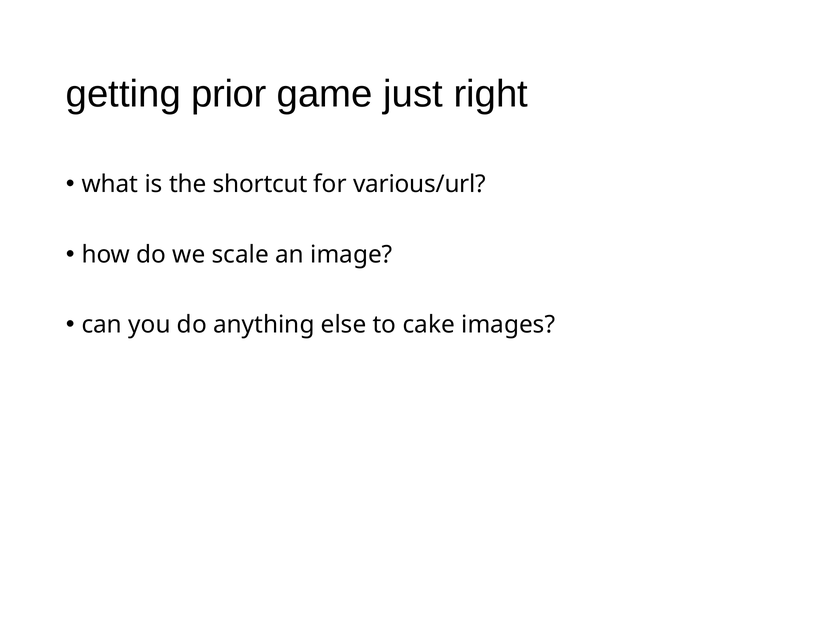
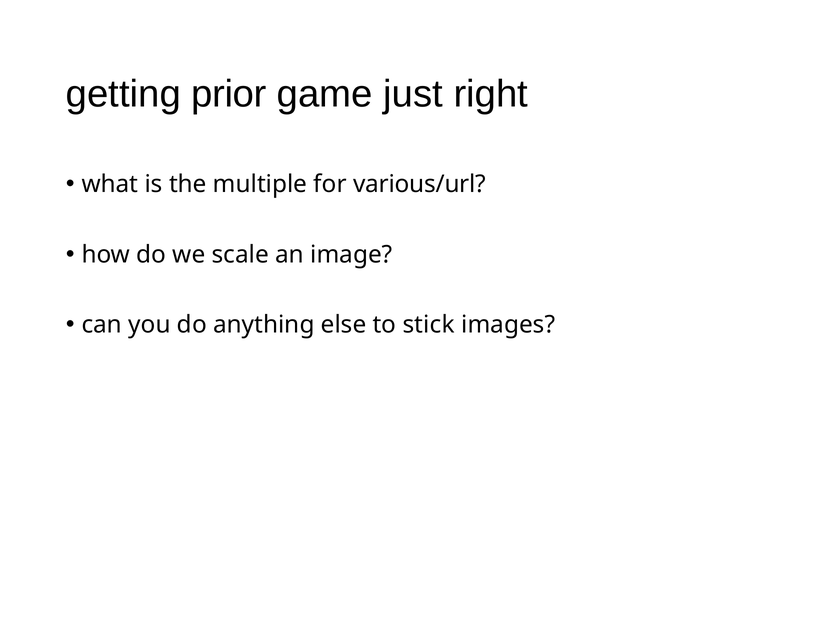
shortcut: shortcut -> multiple
cake: cake -> stick
